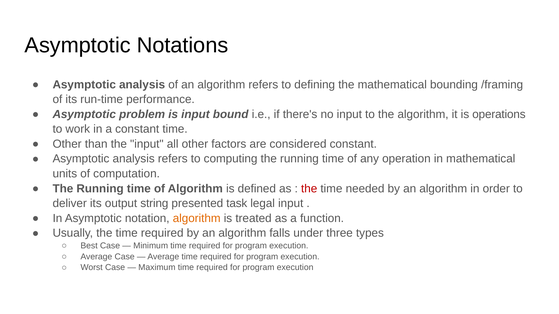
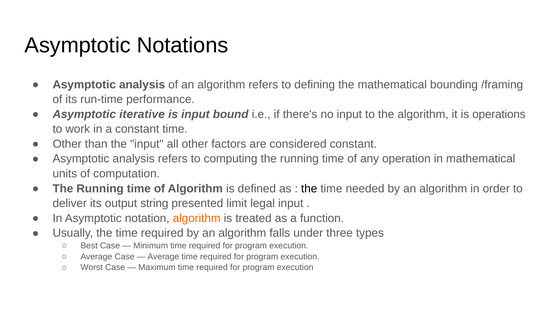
problem: problem -> iterative
the at (309, 189) colour: red -> black
task: task -> limit
